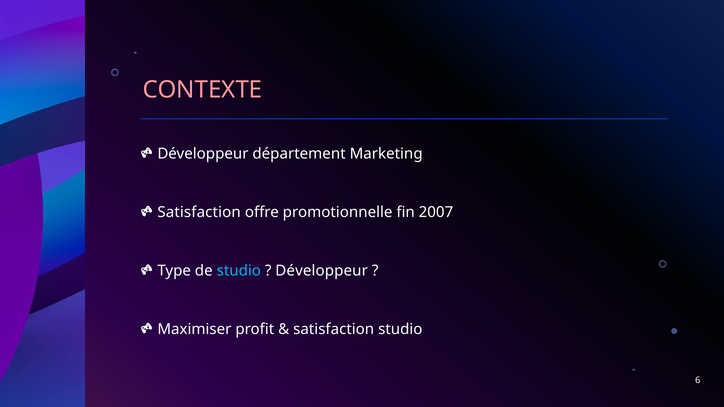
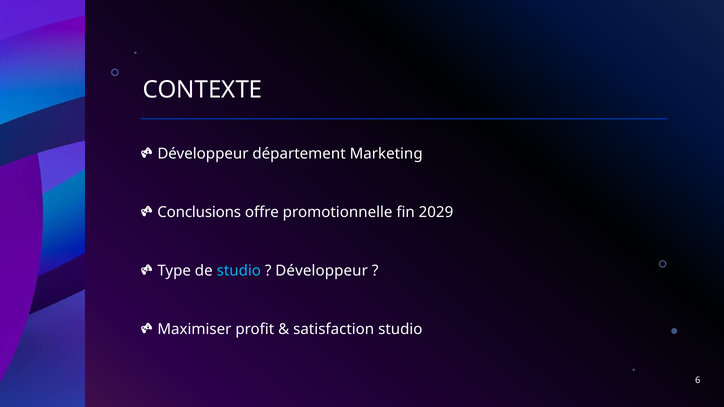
CONTEXTE colour: pink -> white
Satisfaction at (199, 212): Satisfaction -> Conclusions
2007: 2007 -> 2029
